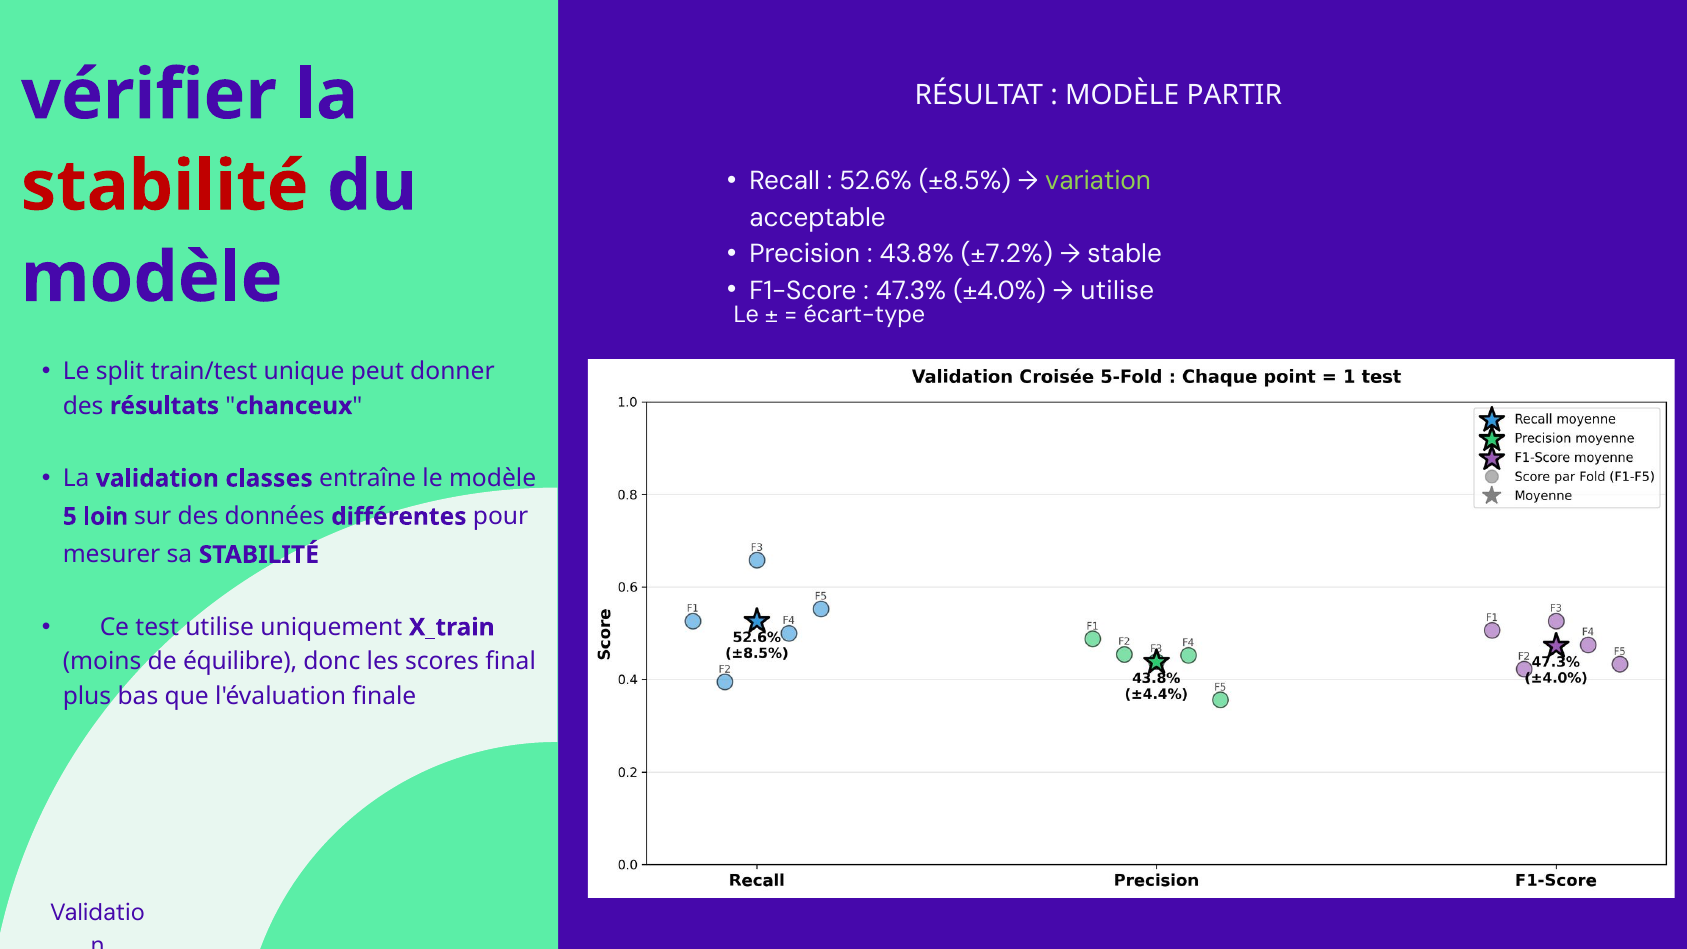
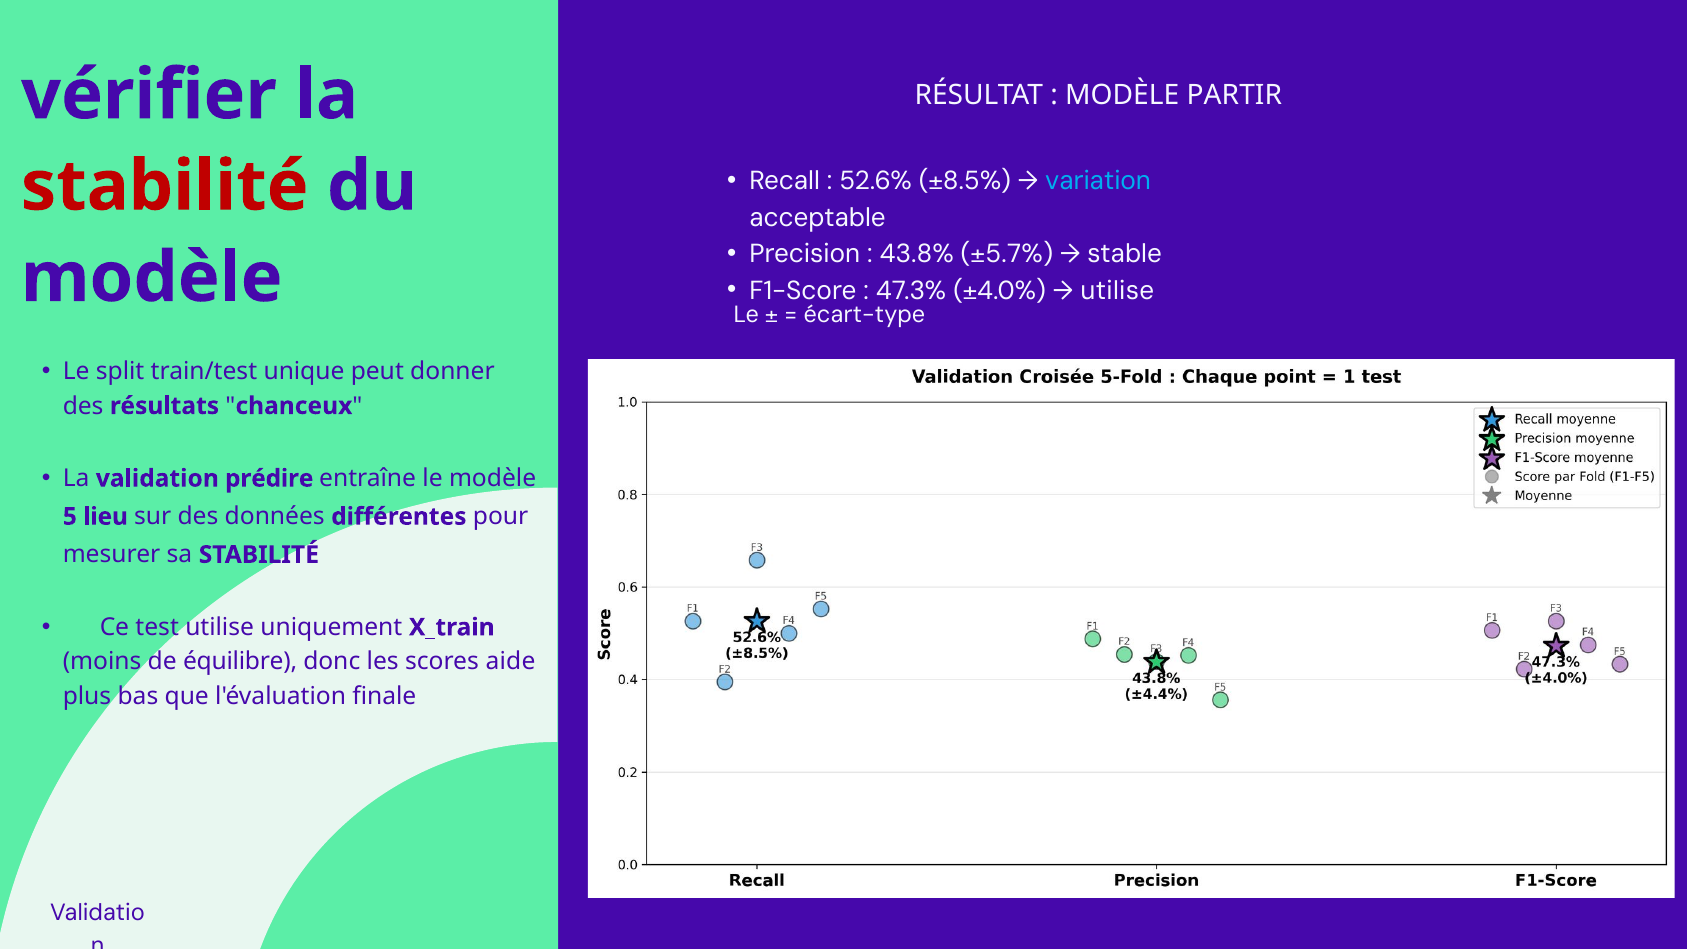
variation colour: light green -> light blue
±7.2%: ±7.2% -> ±5.7%
classes: classes -> prédire
loin: loin -> lieu
final: final -> aide
